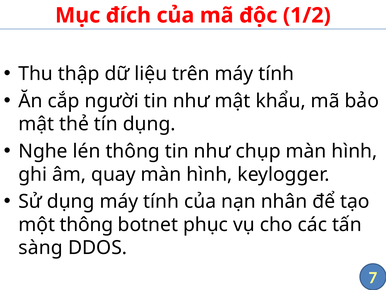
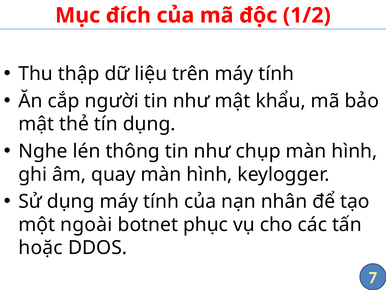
một thông: thông -> ngoài
sàng: sàng -> hoặc
